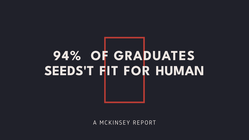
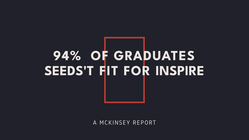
HUMAN: HUMAN -> INSPIRE
